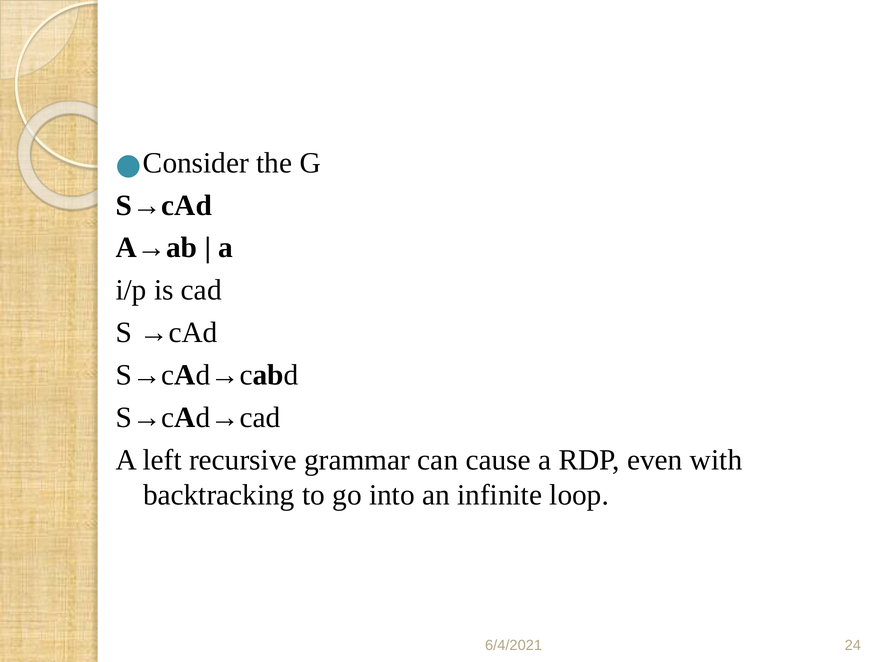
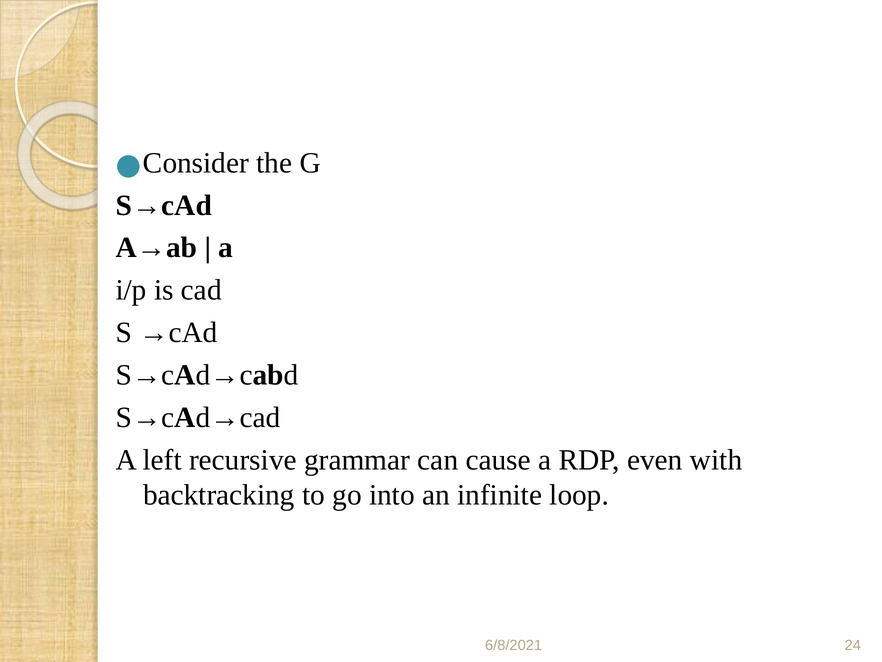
6/4/2021: 6/4/2021 -> 6/8/2021
